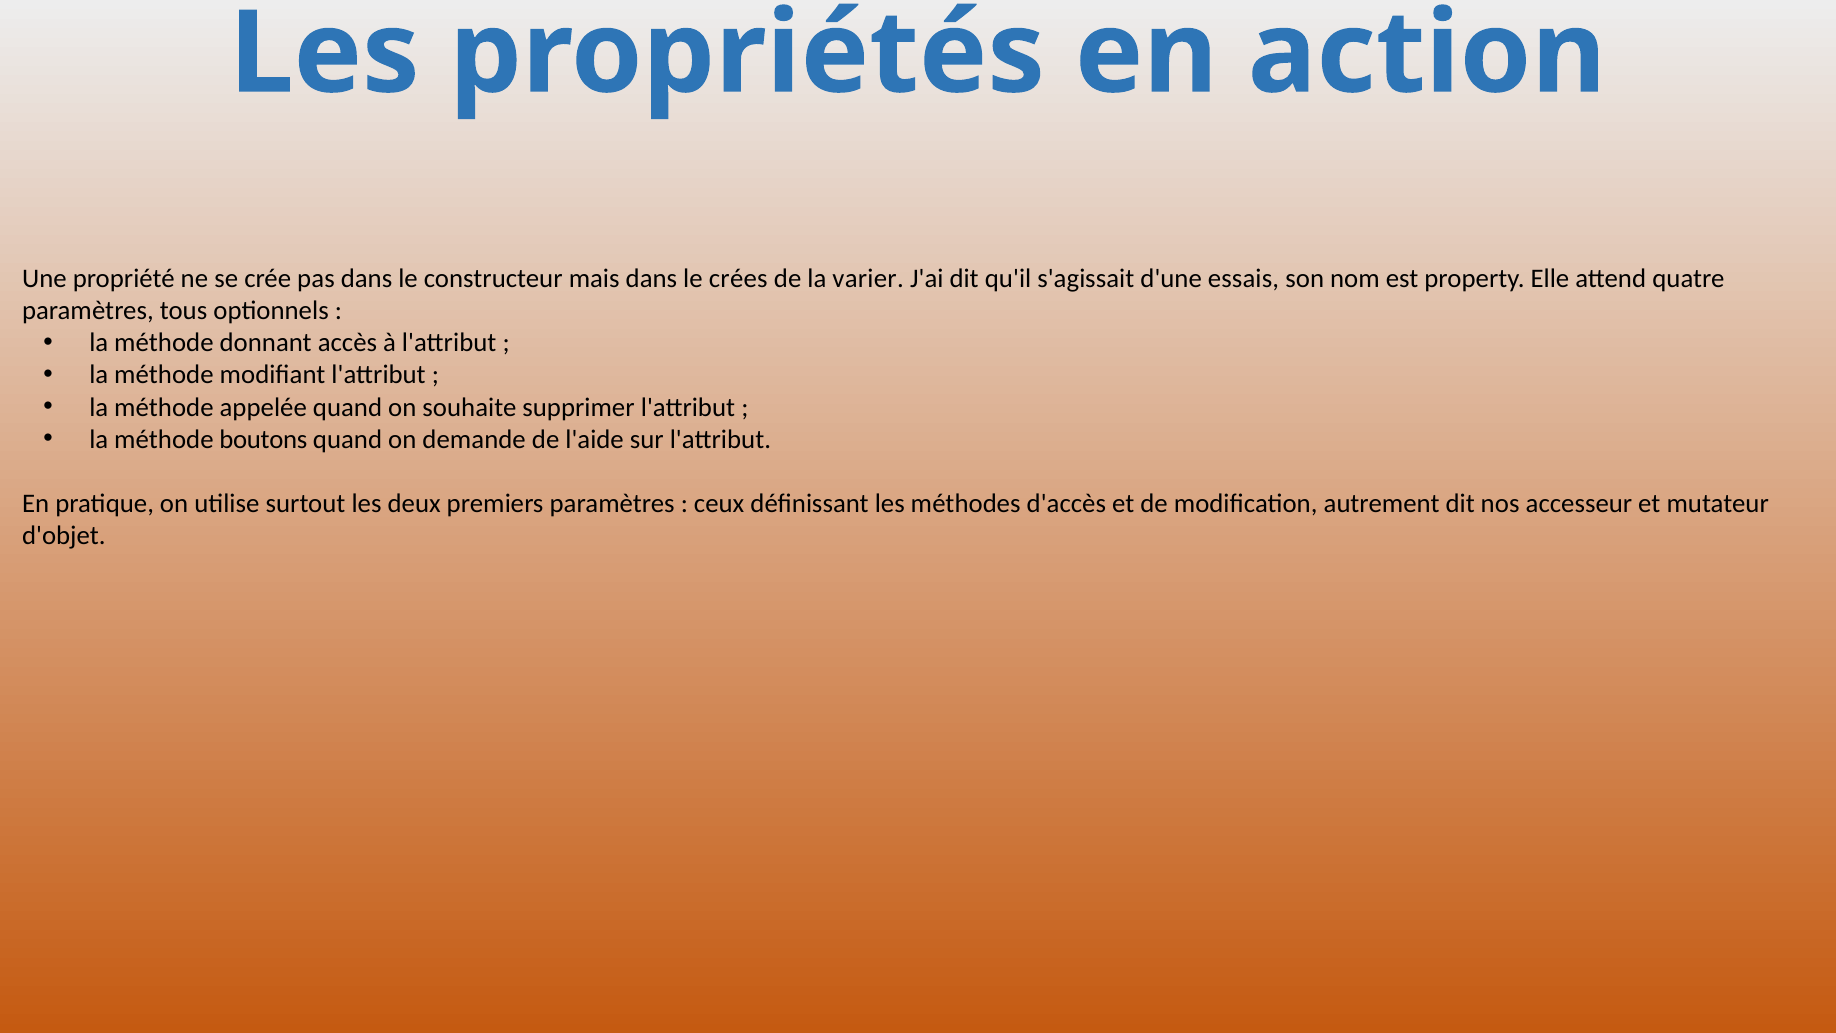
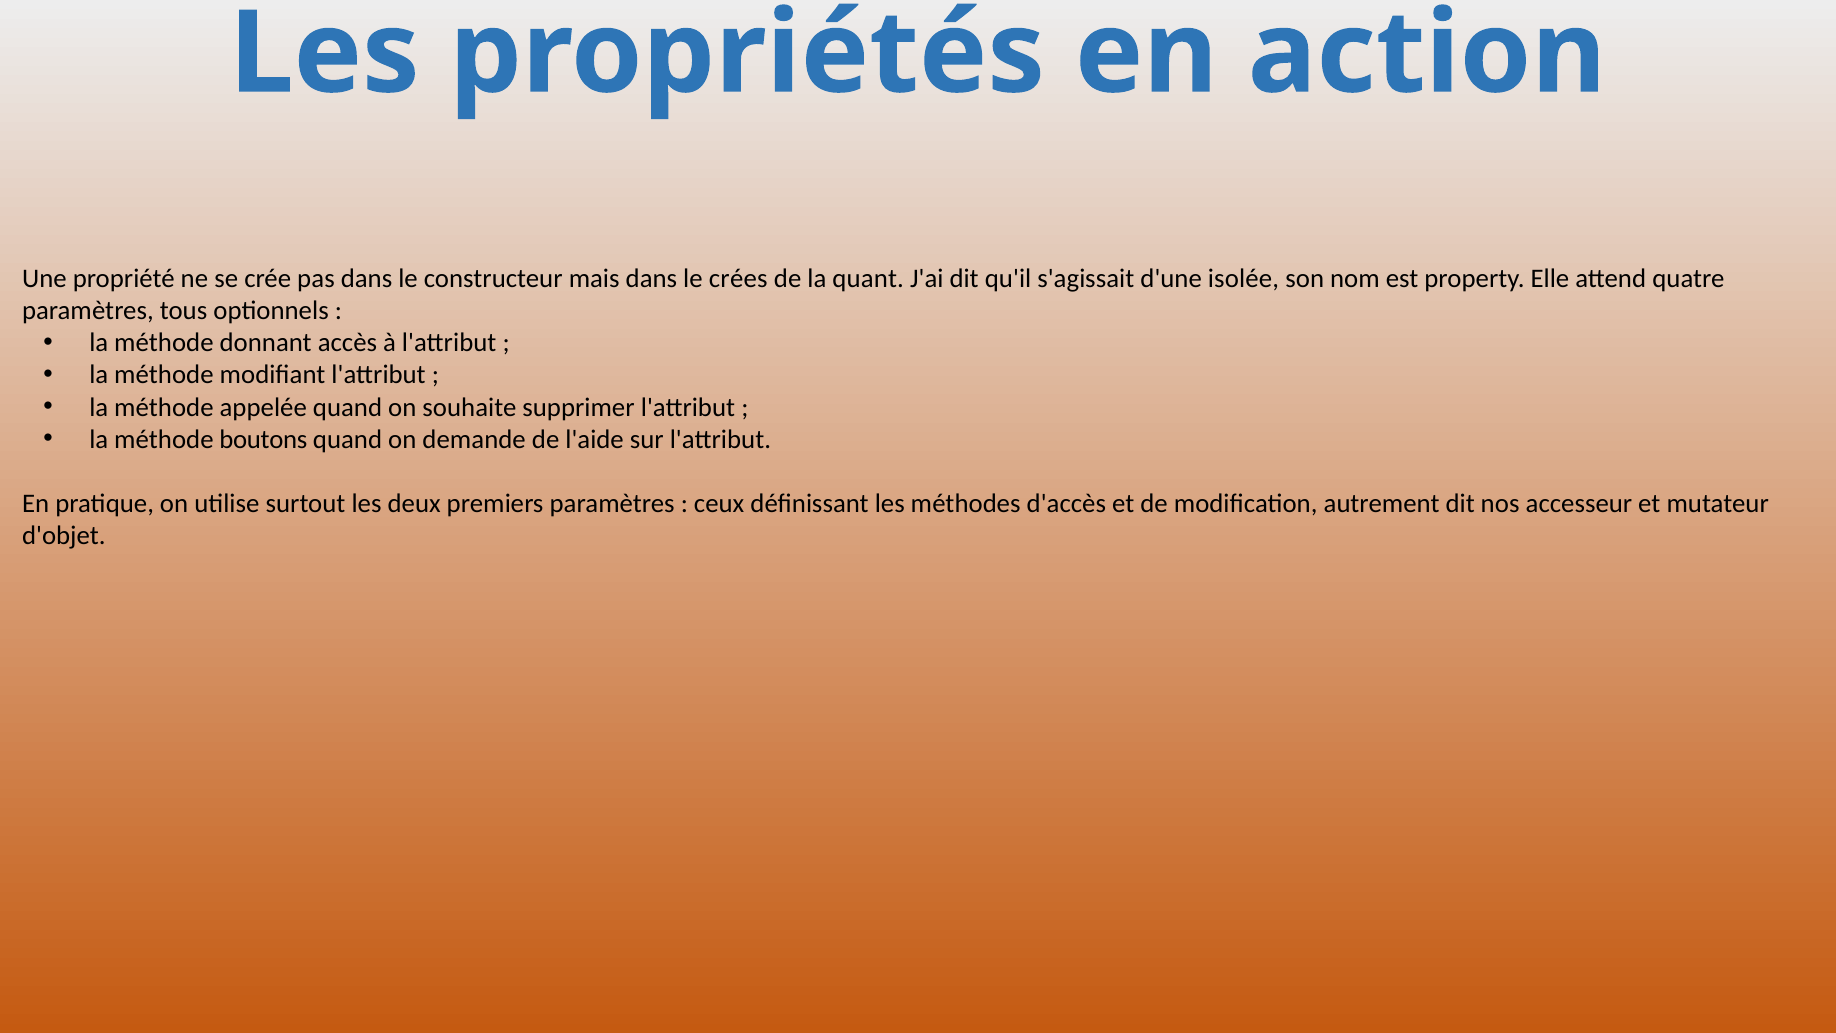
varier: varier -> quant
essais: essais -> isolée
